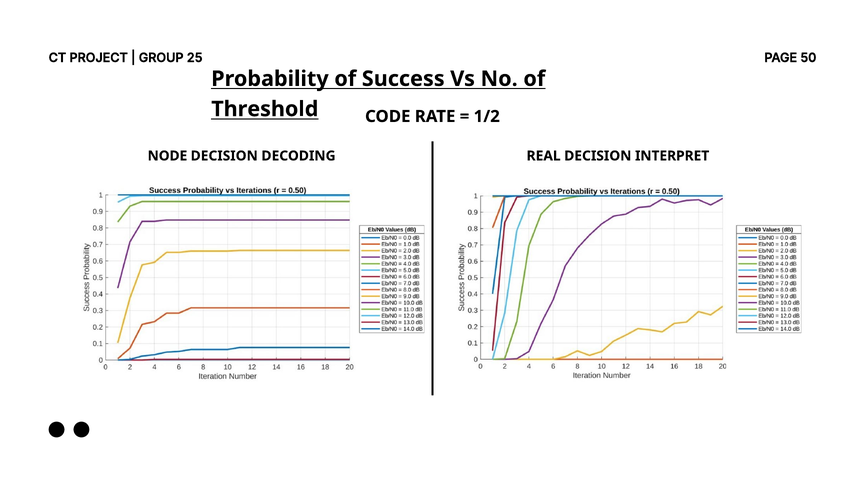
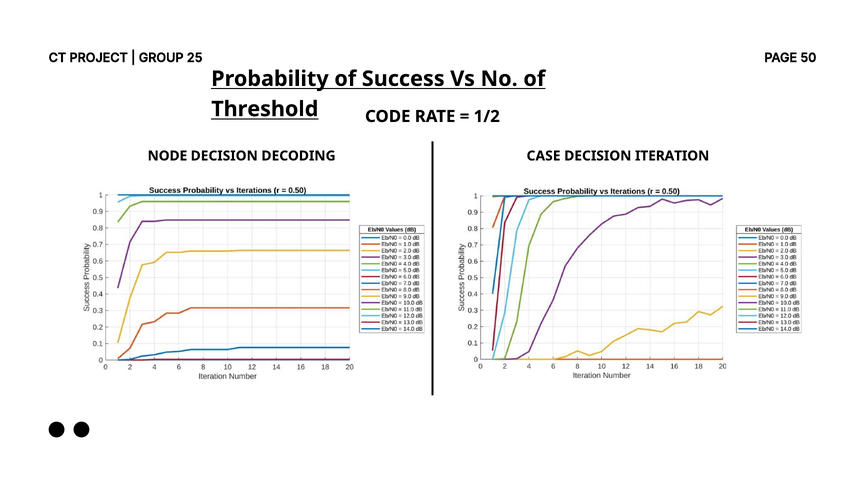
REAL: REAL -> CASE
INTERPRET: INTERPRET -> ITERATION
